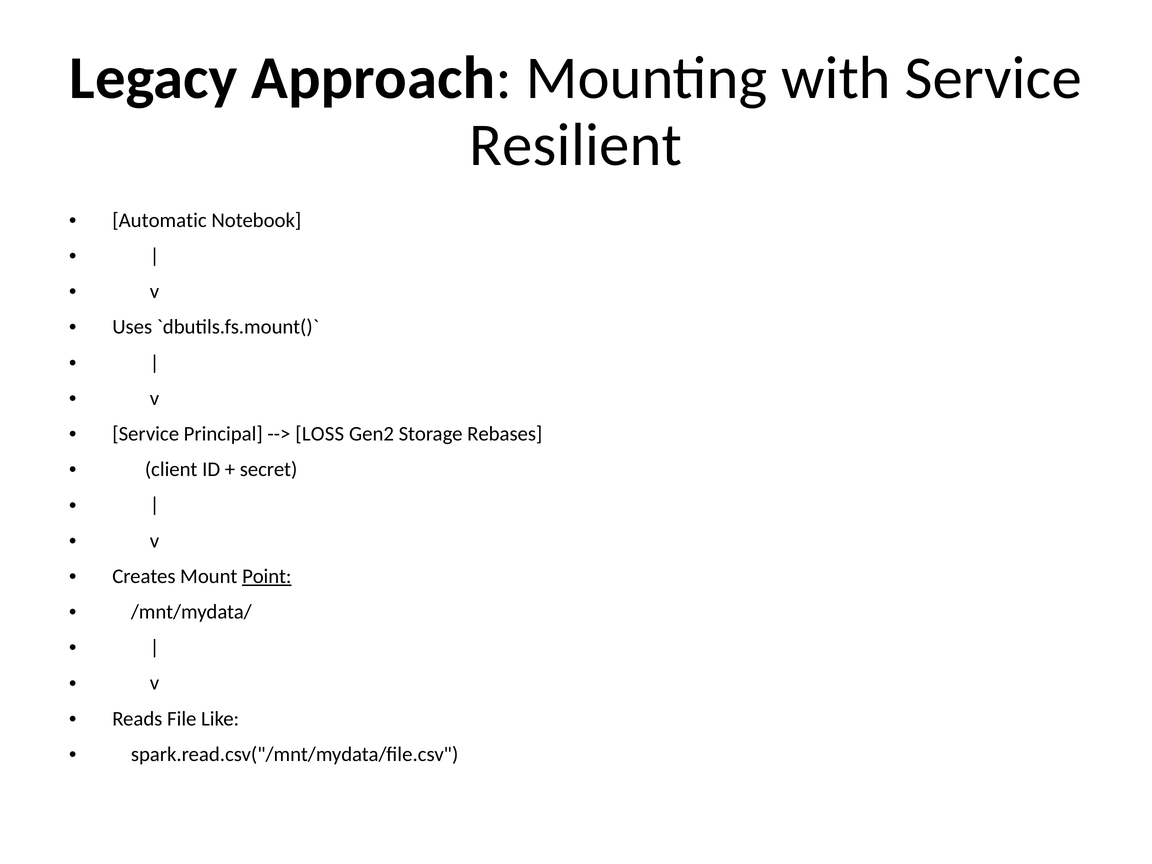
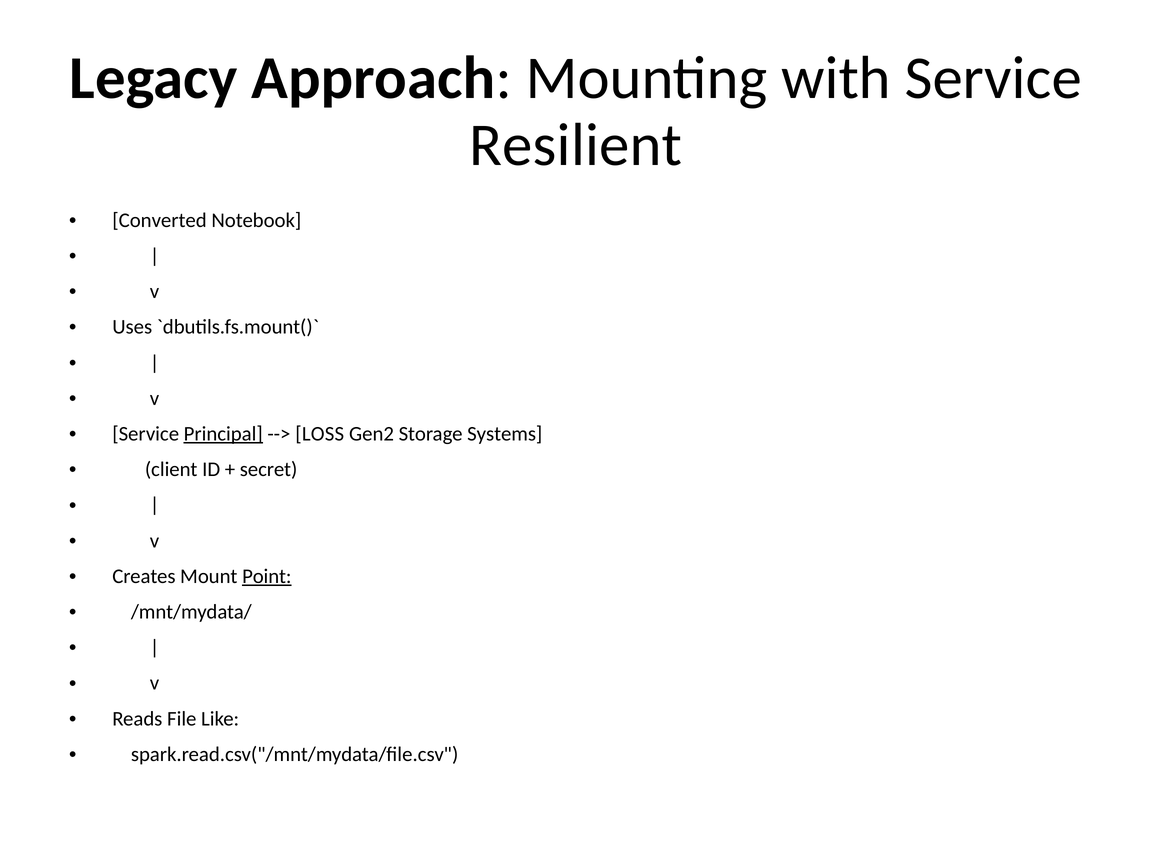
Automatic: Automatic -> Converted
Principal underline: none -> present
Rebases: Rebases -> Systems
